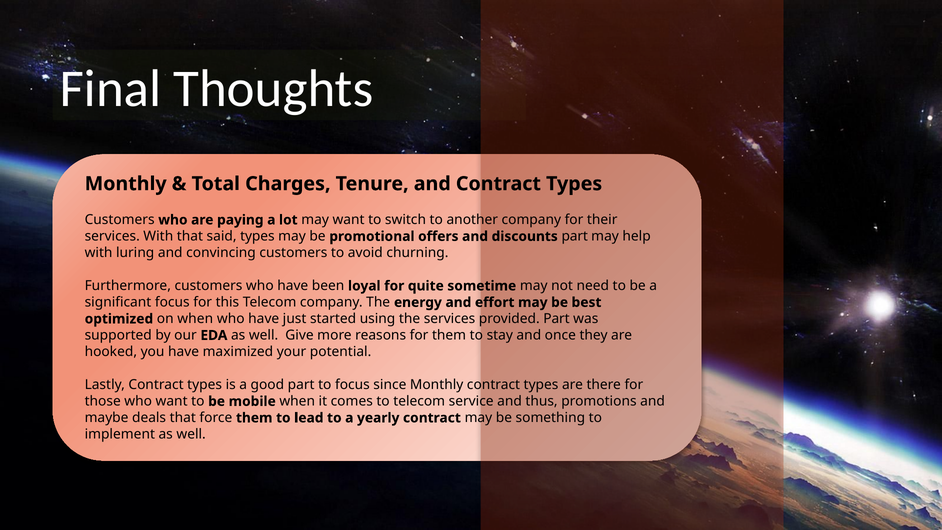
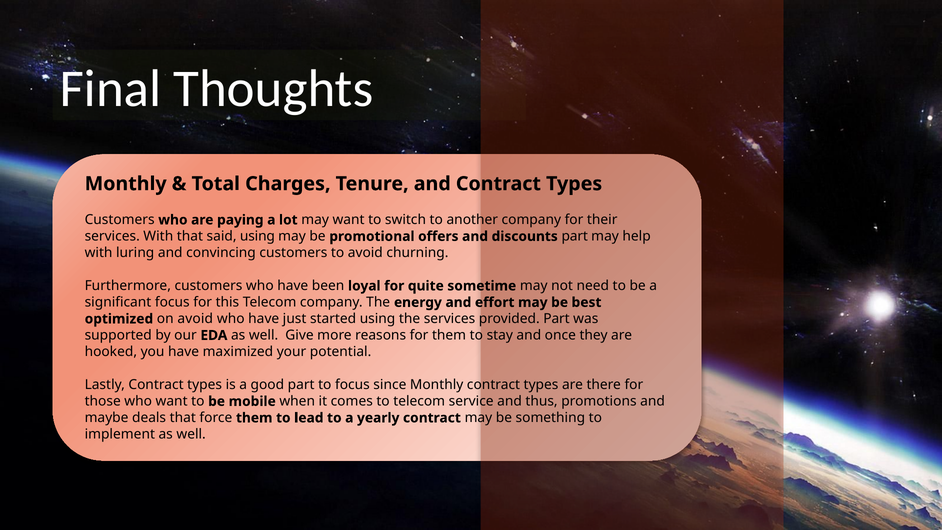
said types: types -> using
on when: when -> avoid
